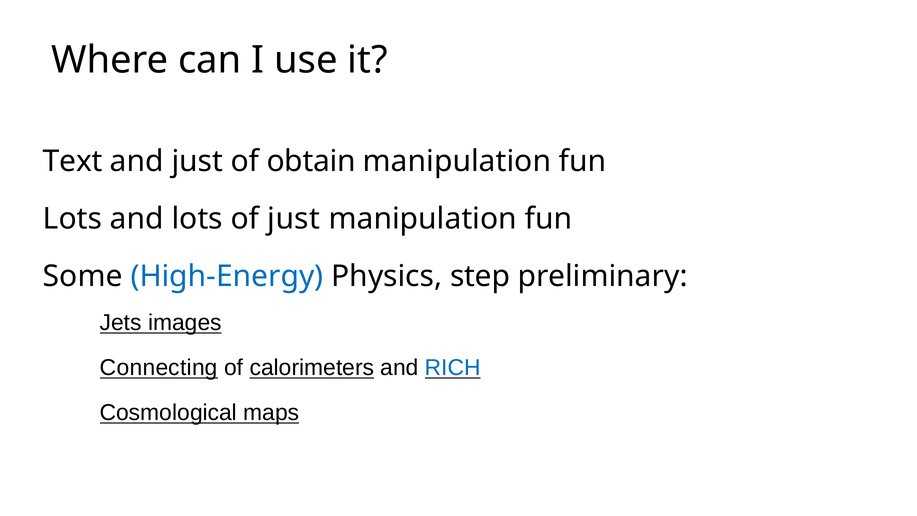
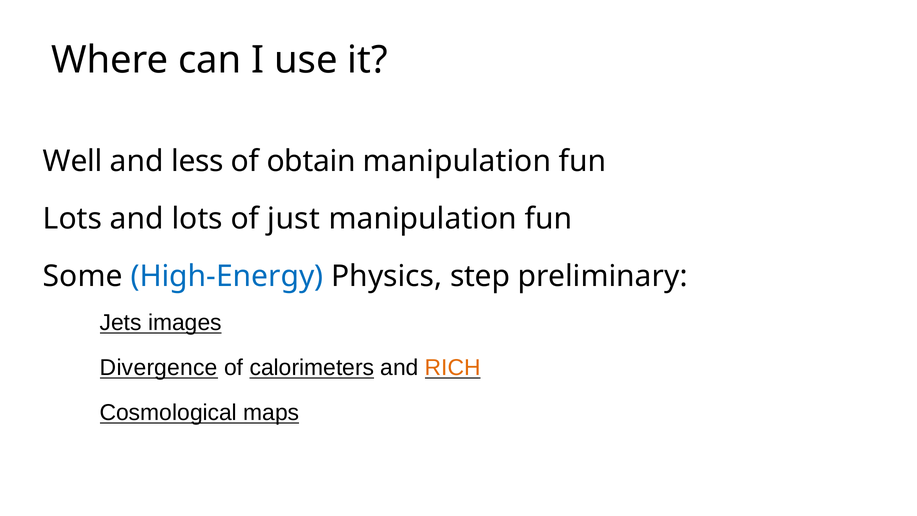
Text: Text -> Well
and just: just -> less
Connecting: Connecting -> Divergence
RICH colour: blue -> orange
